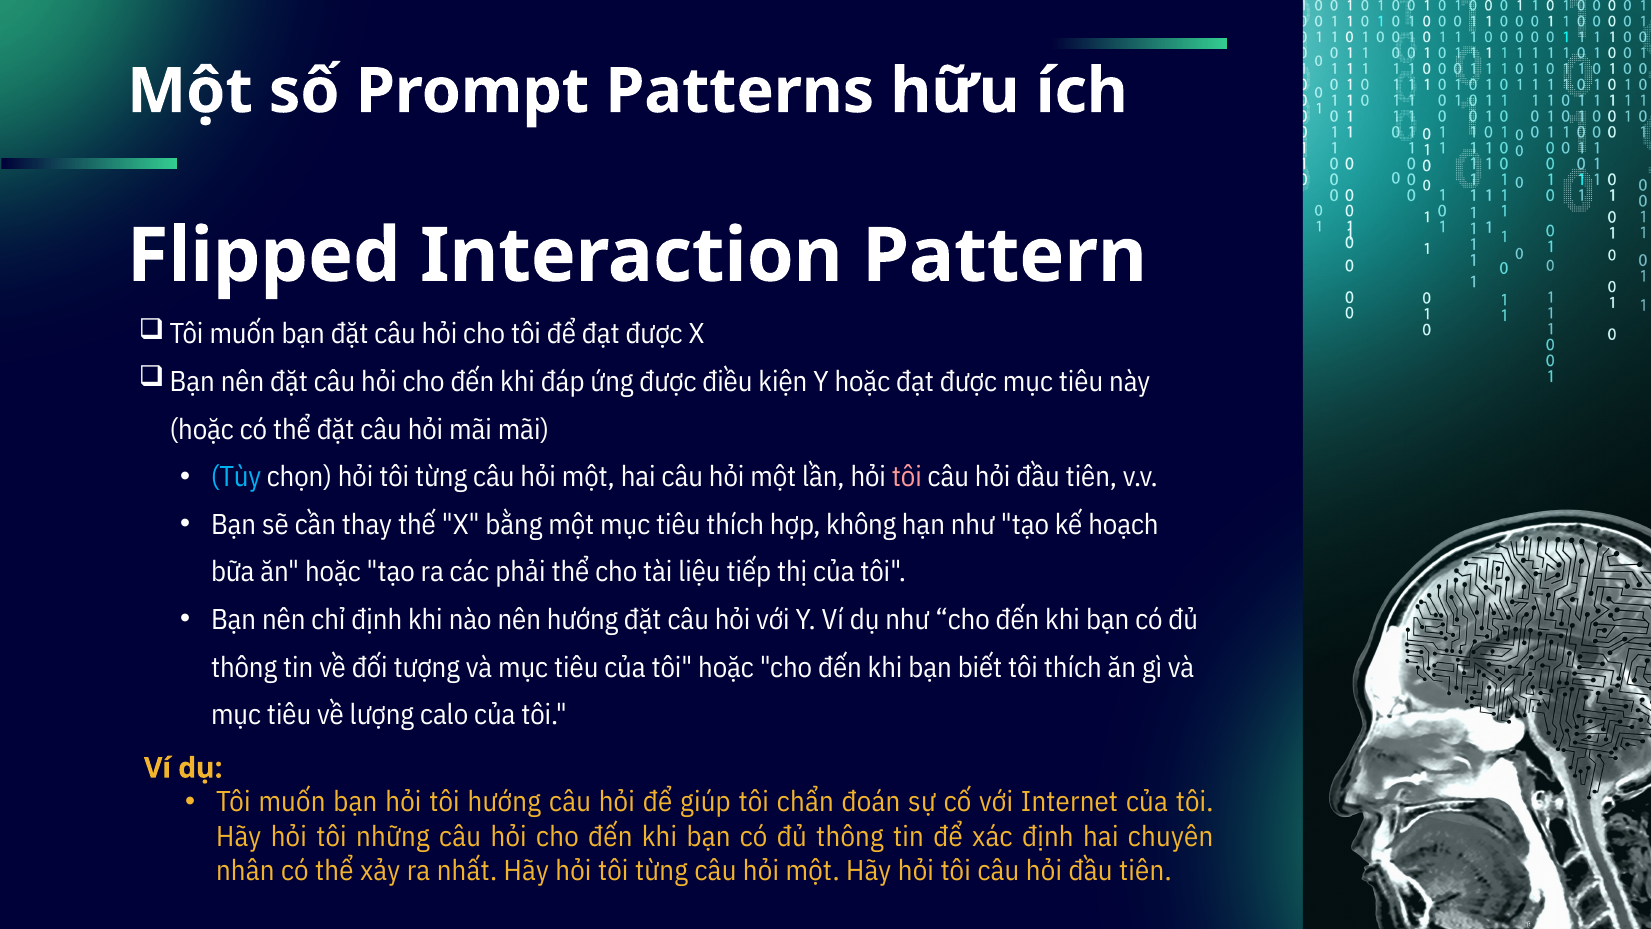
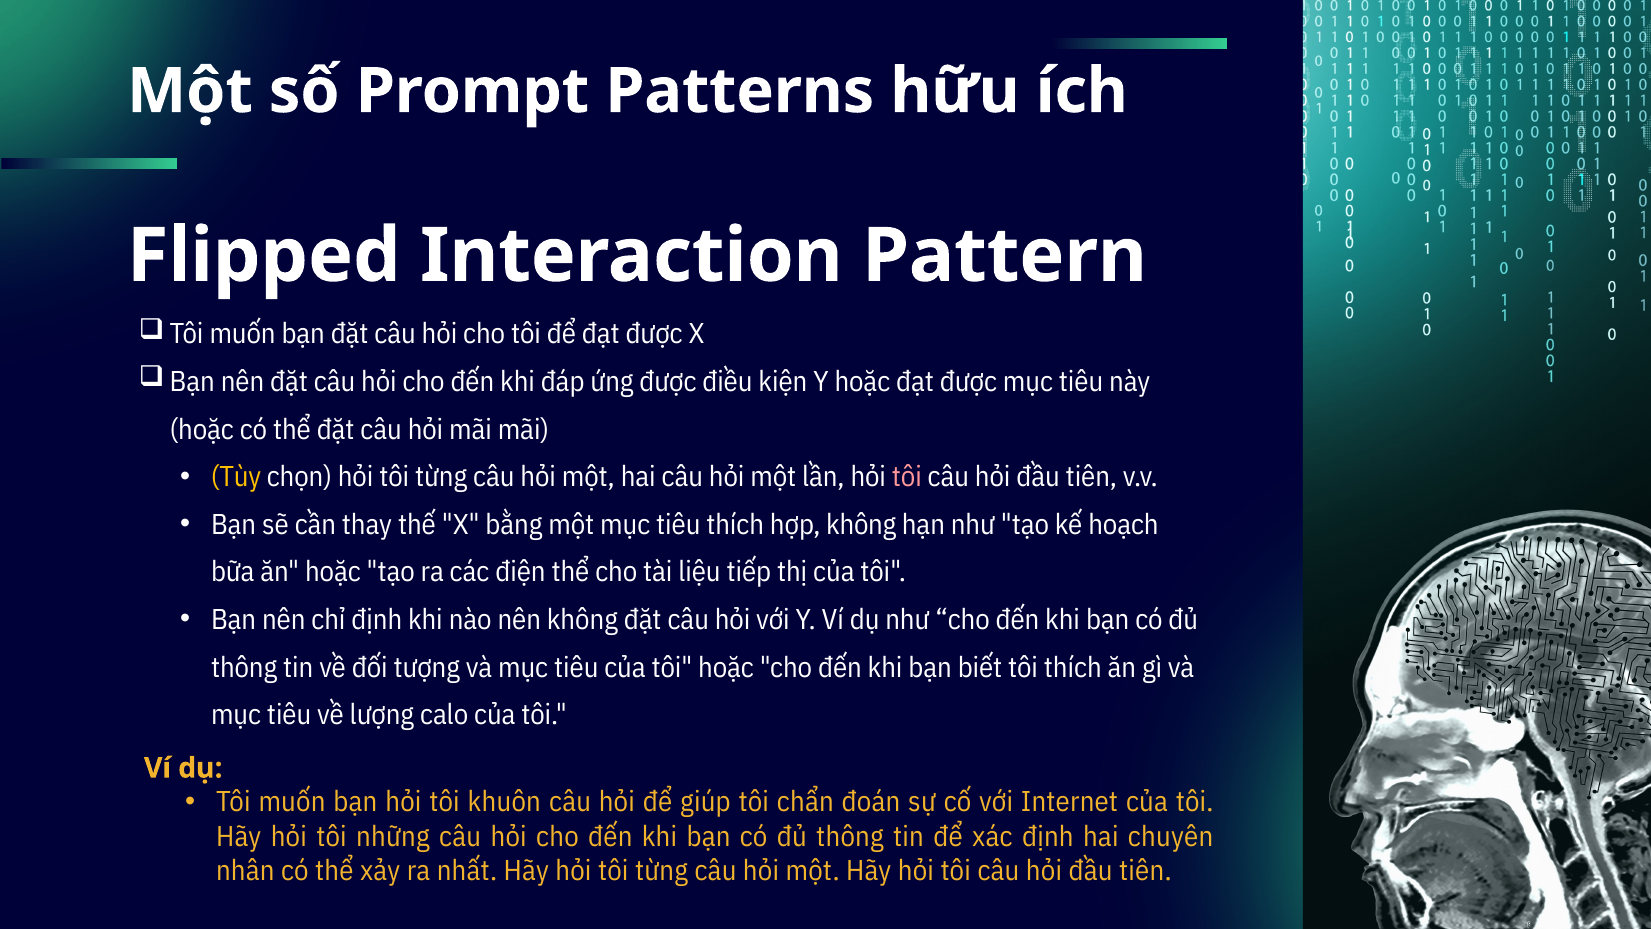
Tùy colour: light blue -> yellow
phải: phải -> điện
nên hướng: hướng -> không
tôi hướng: hướng -> khuôn
